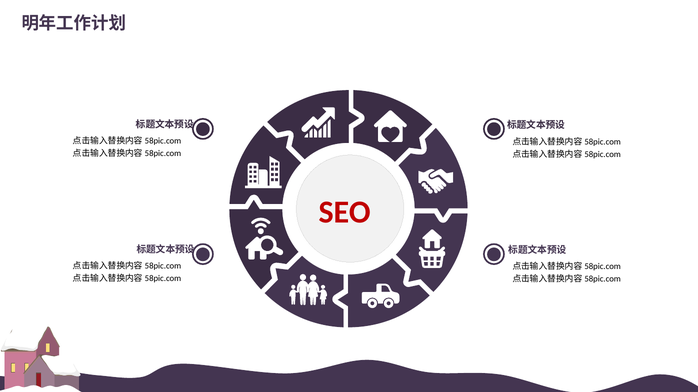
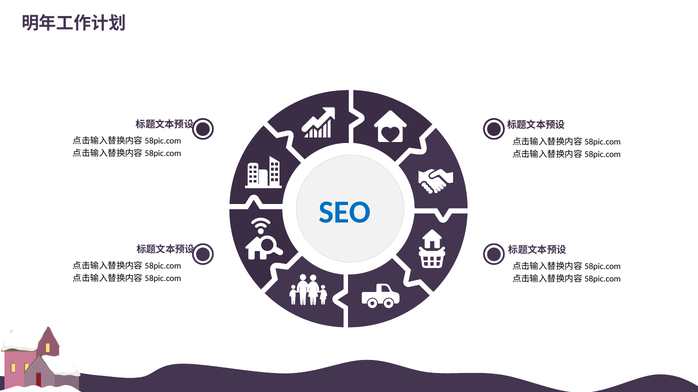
SEO colour: red -> blue
